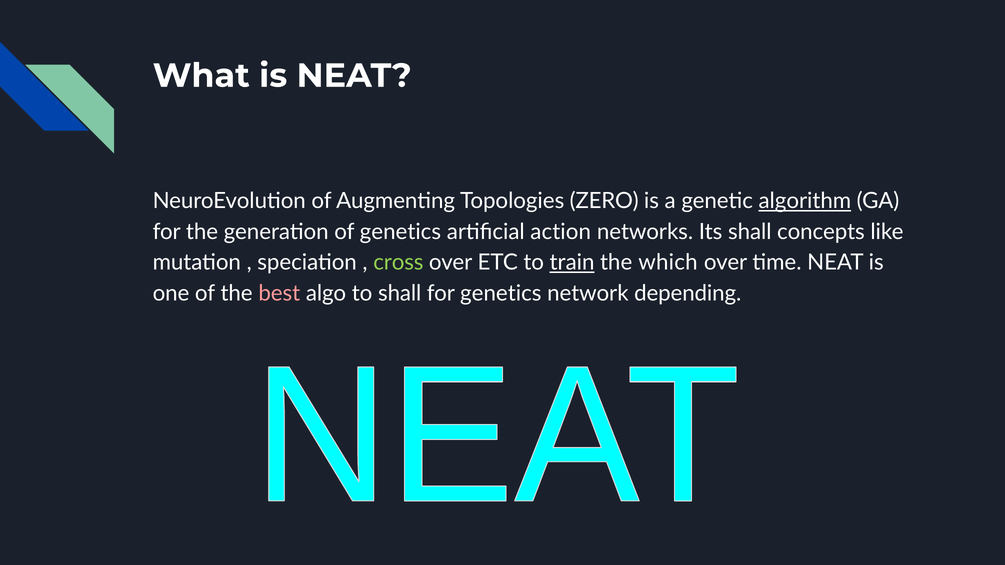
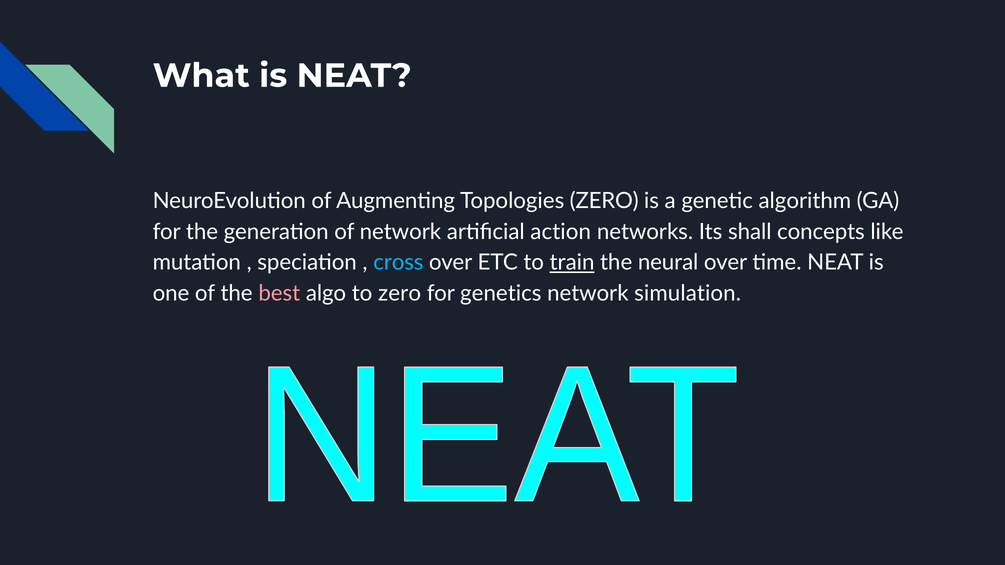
algorithm underline: present -> none
of genetics: genetics -> network
cross colour: light green -> light blue
which: which -> neural
to shall: shall -> zero
depending: depending -> simulation
